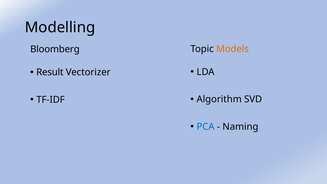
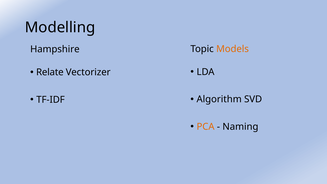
Bloomberg: Bloomberg -> Hampshire
Result: Result -> Relate
PCA colour: blue -> orange
